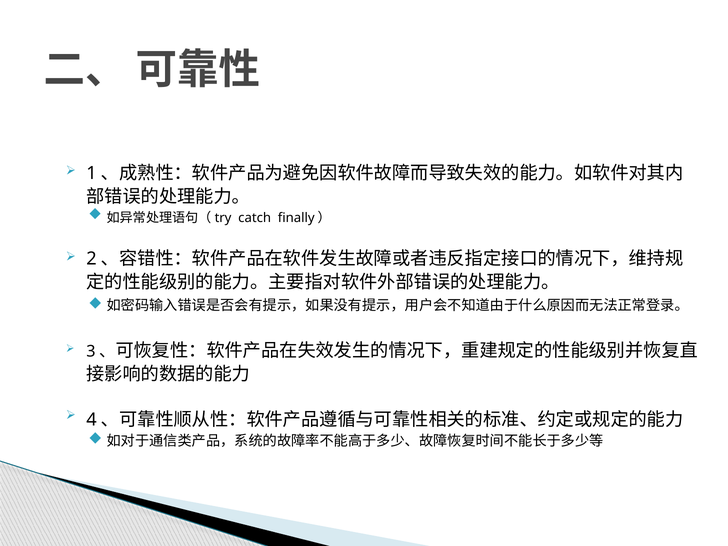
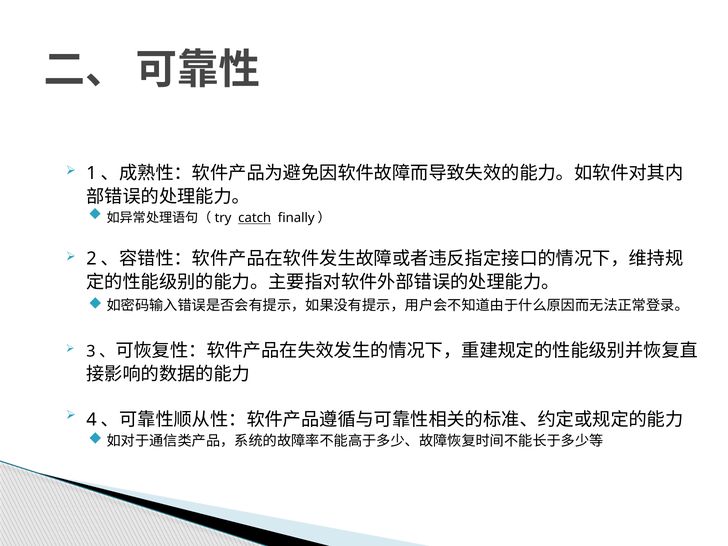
catch underline: none -> present
